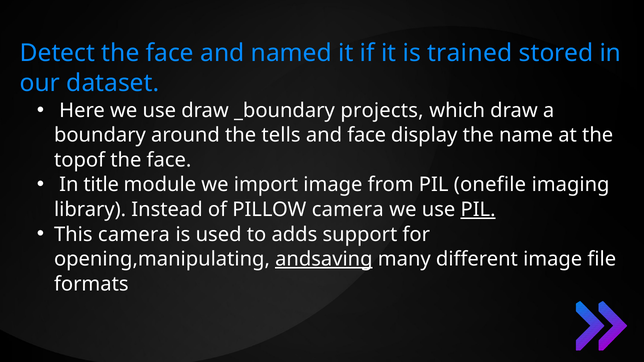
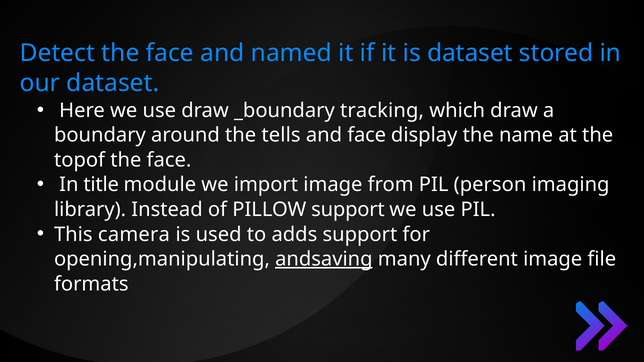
is trained: trained -> dataset
projects: projects -> tracking
onefile: onefile -> person
PILLOW camera: camera -> support
PIL at (478, 210) underline: present -> none
